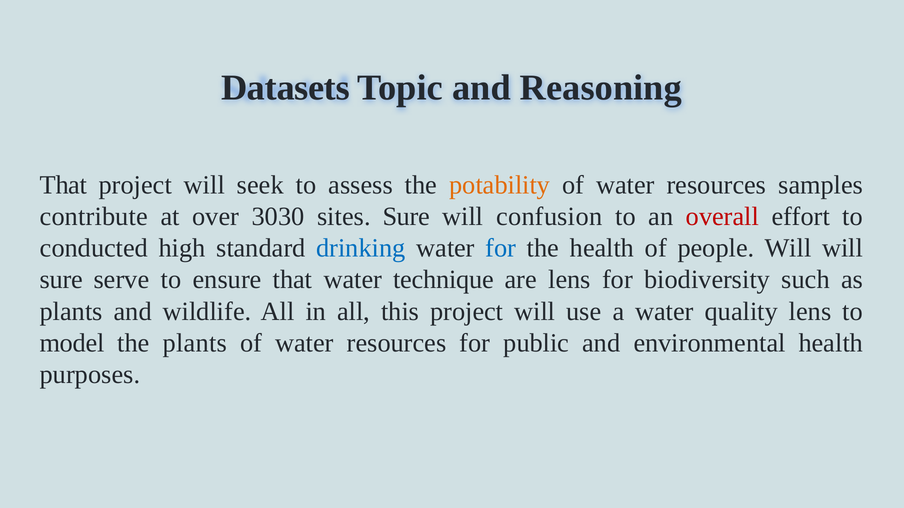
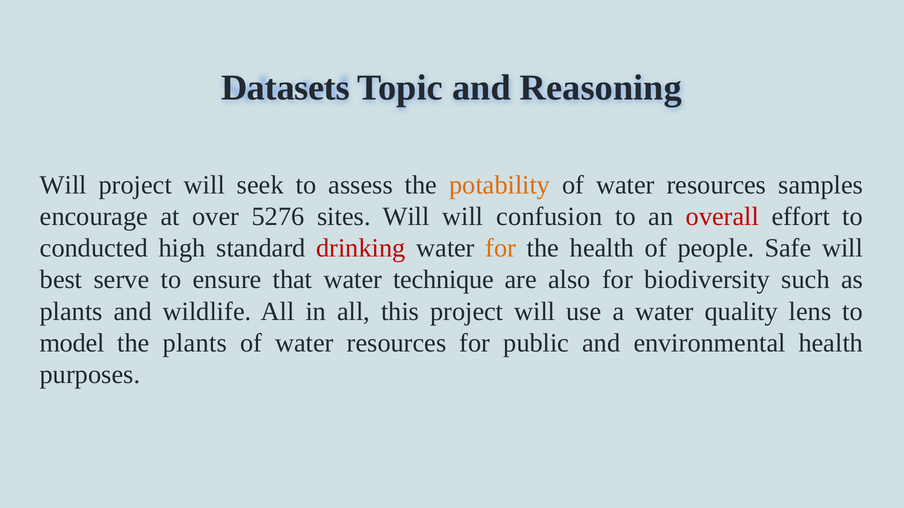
That at (63, 185): That -> Will
contribute: contribute -> encourage
3030: 3030 -> 5276
sites Sure: Sure -> Will
drinking colour: blue -> red
for at (501, 248) colour: blue -> orange
people Will: Will -> Safe
sure at (61, 280): sure -> best
are lens: lens -> also
